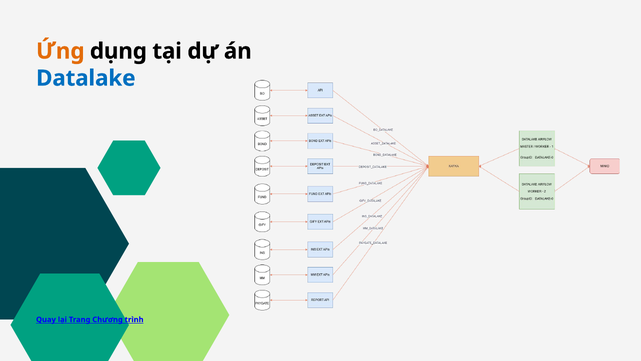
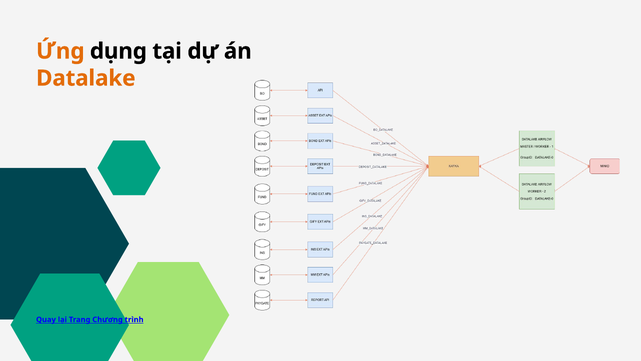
Datalake colour: blue -> orange
